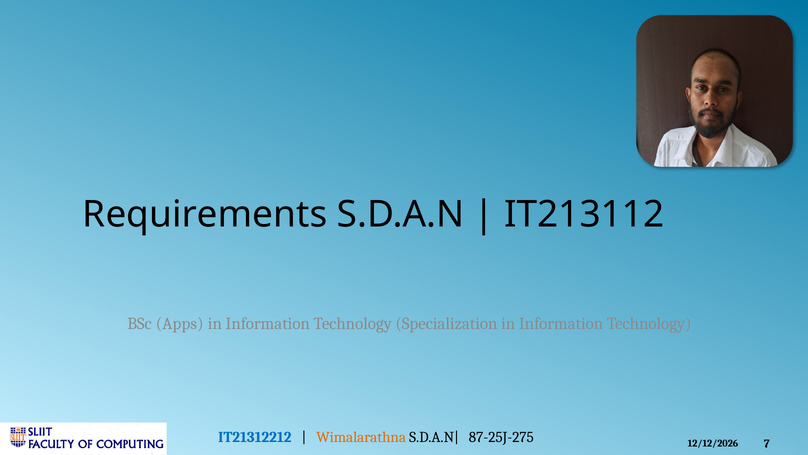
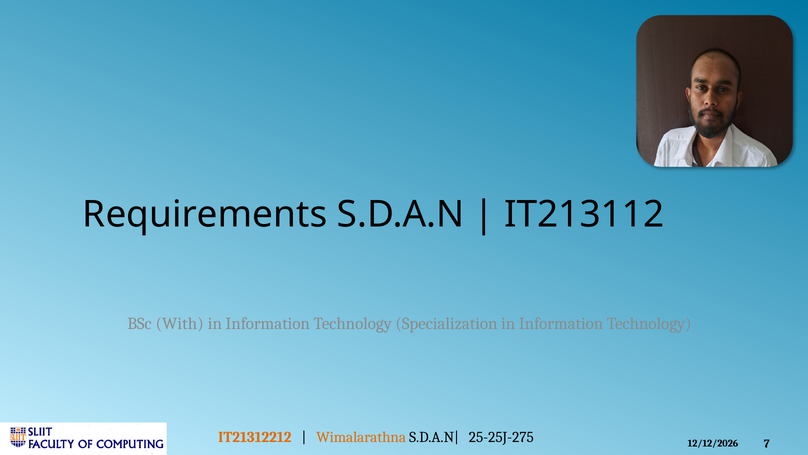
Apps: Apps -> With
IT21312212 colour: blue -> orange
87-25J-275: 87-25J-275 -> 25-25J-275
